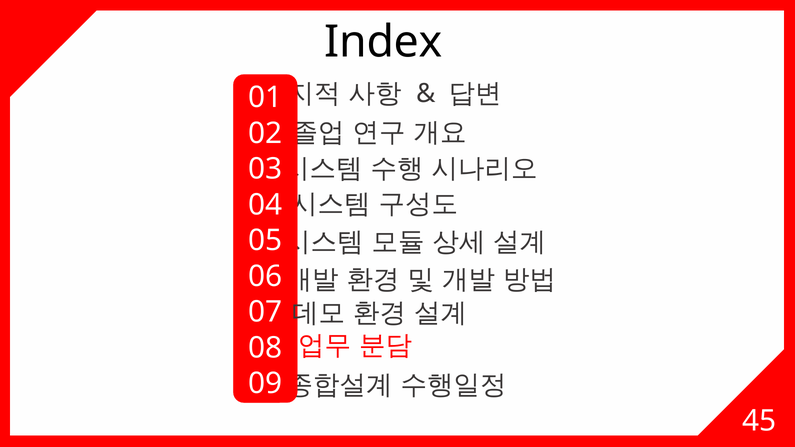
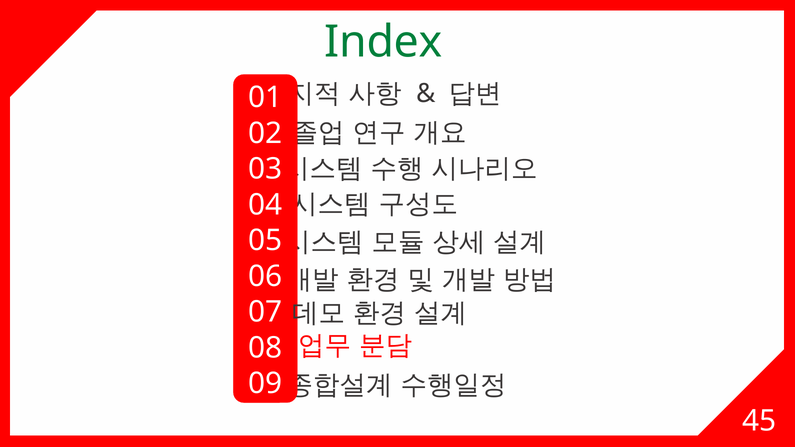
Index colour: black -> green
